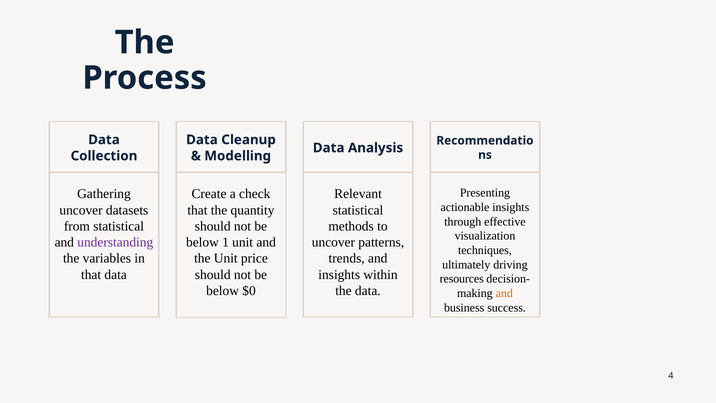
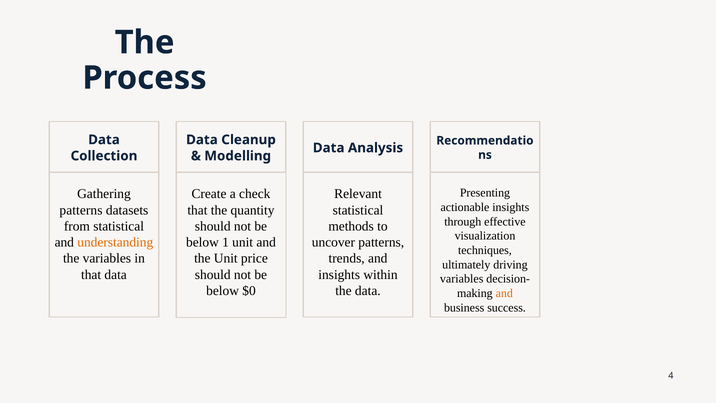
uncover at (81, 210): uncover -> patterns
understanding colour: purple -> orange
resources at (462, 279): resources -> variables
